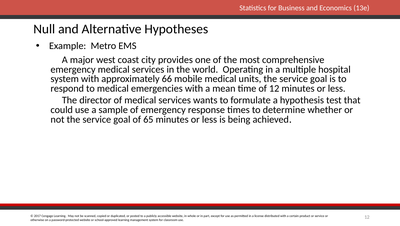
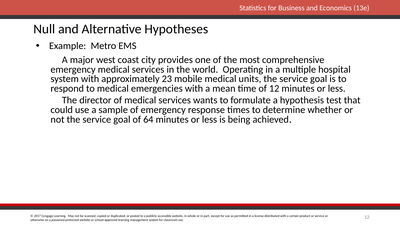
66: 66 -> 23
65: 65 -> 64
